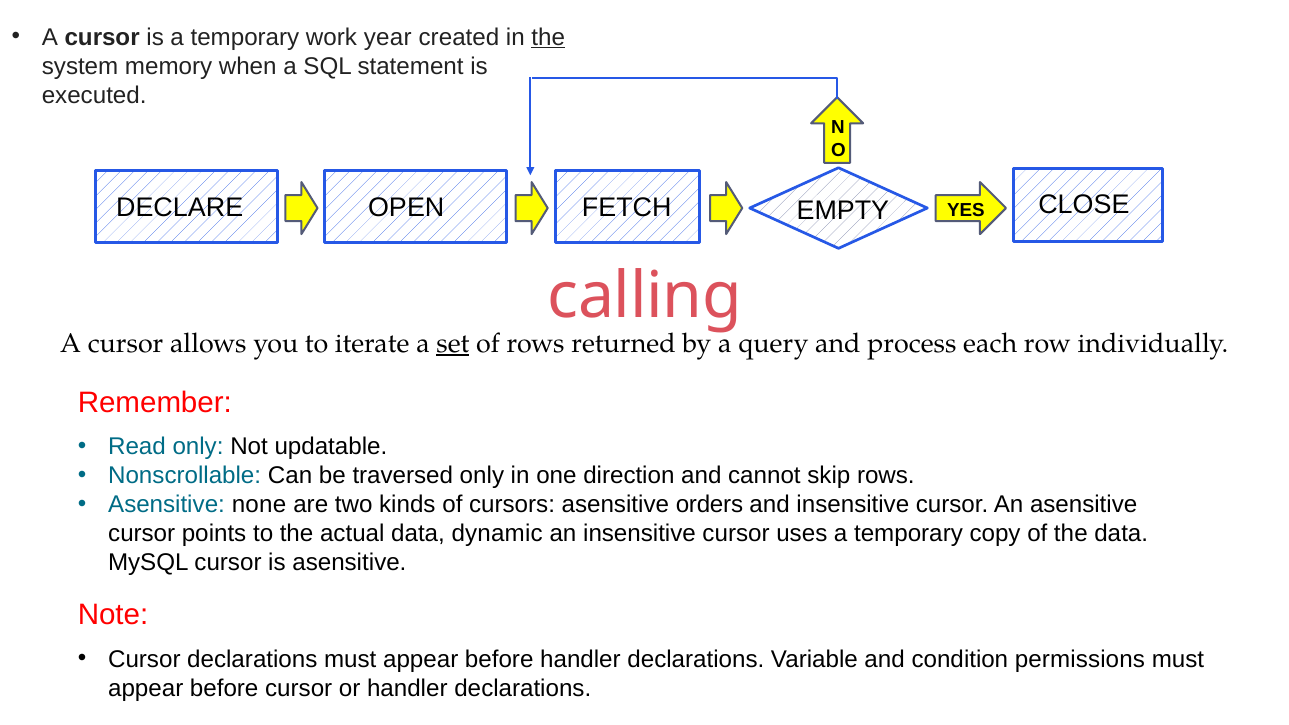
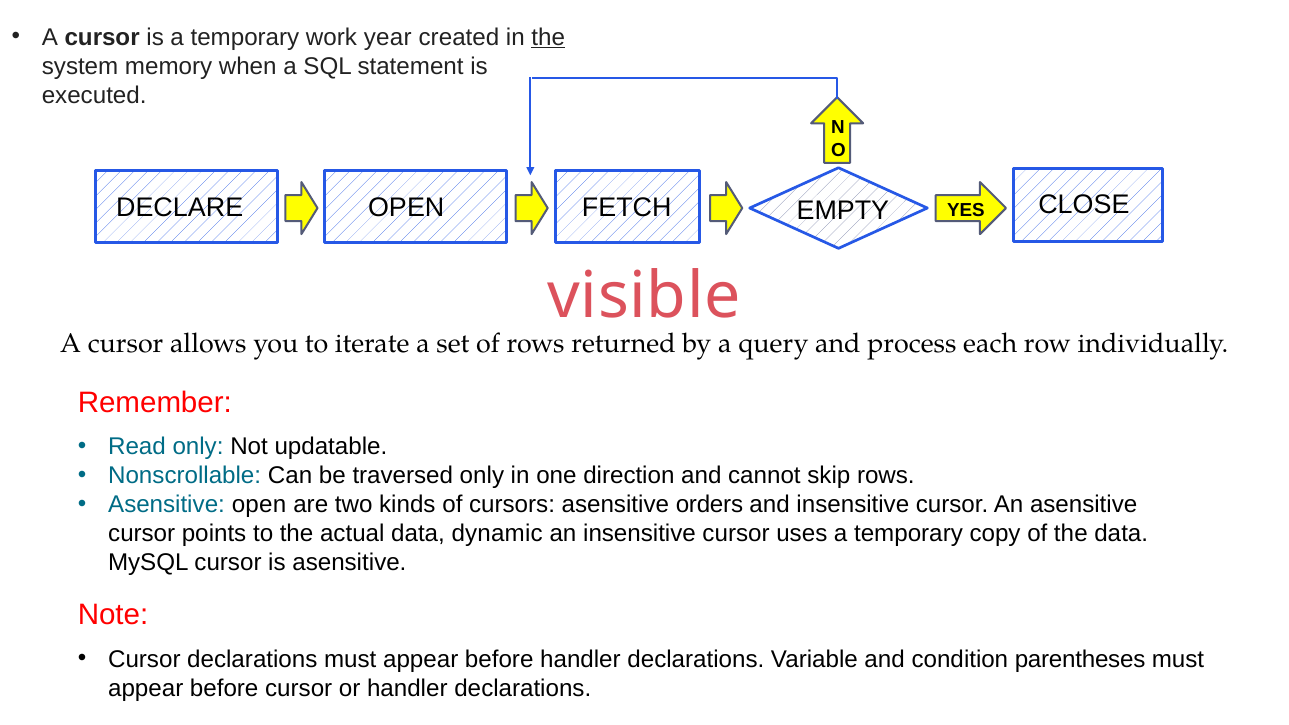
calling: calling -> visible
set underline: present -> none
Asensitive none: none -> open
permissions: permissions -> parentheses
